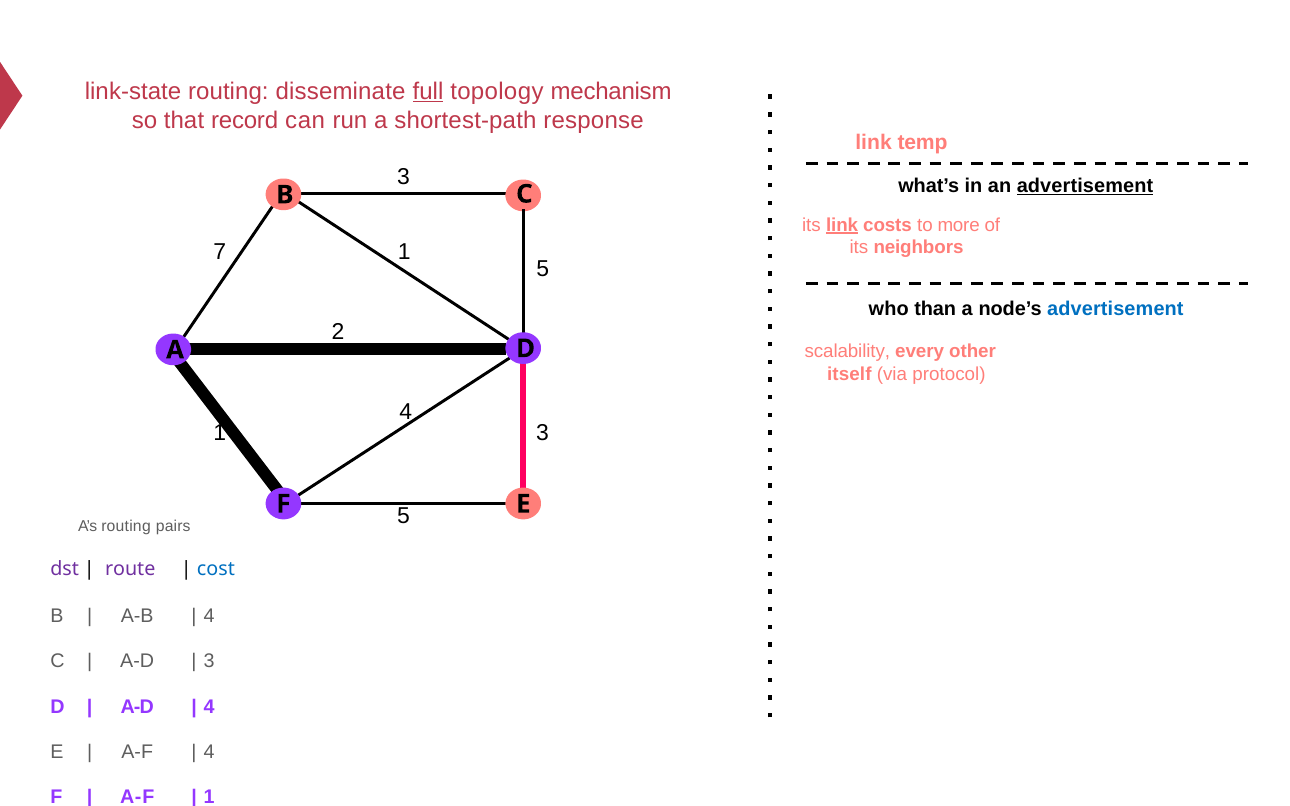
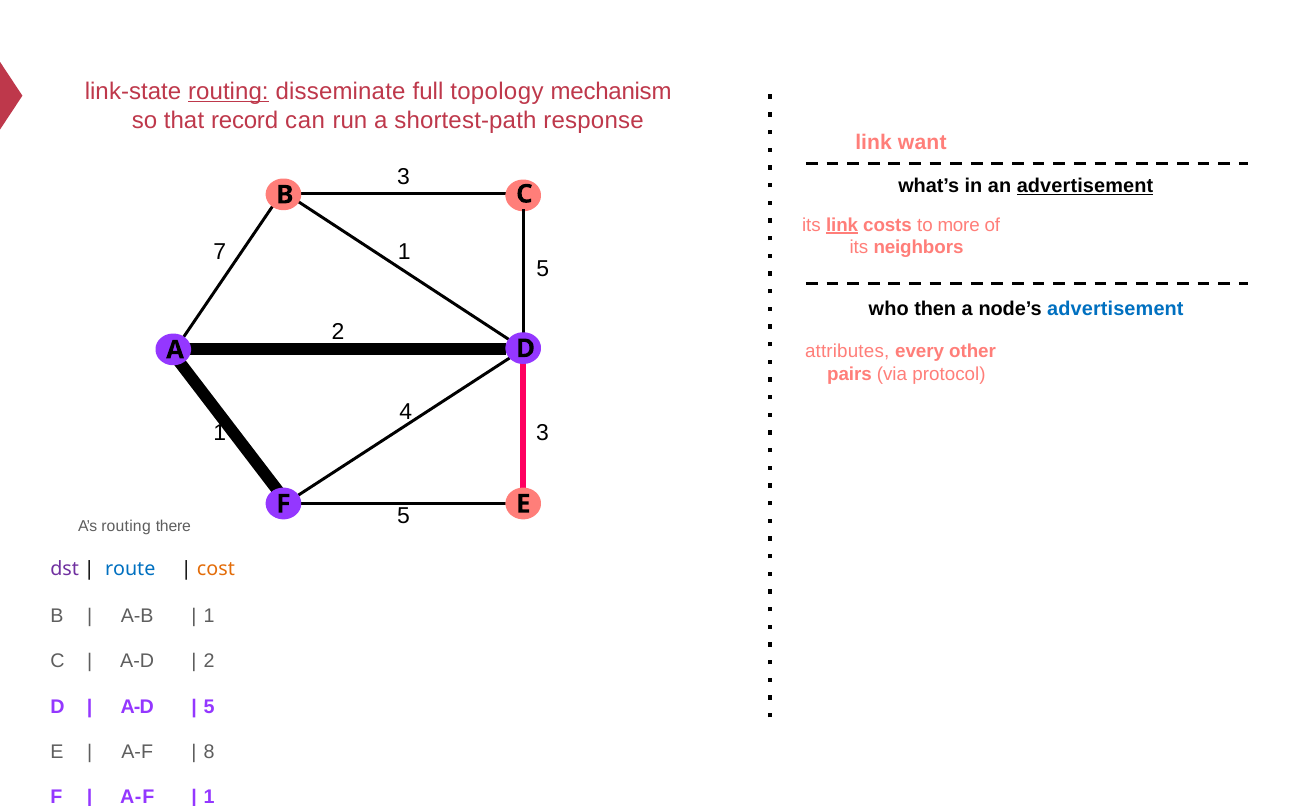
routing at (228, 91) underline: none -> present
full underline: present -> none
temp: temp -> want
than: than -> then
scalability: scalability -> attributes
itself: itself -> pairs
pairs: pairs -> there
route colour: purple -> blue
cost colour: blue -> orange
4 at (209, 616): 4 -> 1
3 at (209, 661): 3 -> 2
4 at (209, 707): 4 -> 5
4 at (209, 752): 4 -> 8
